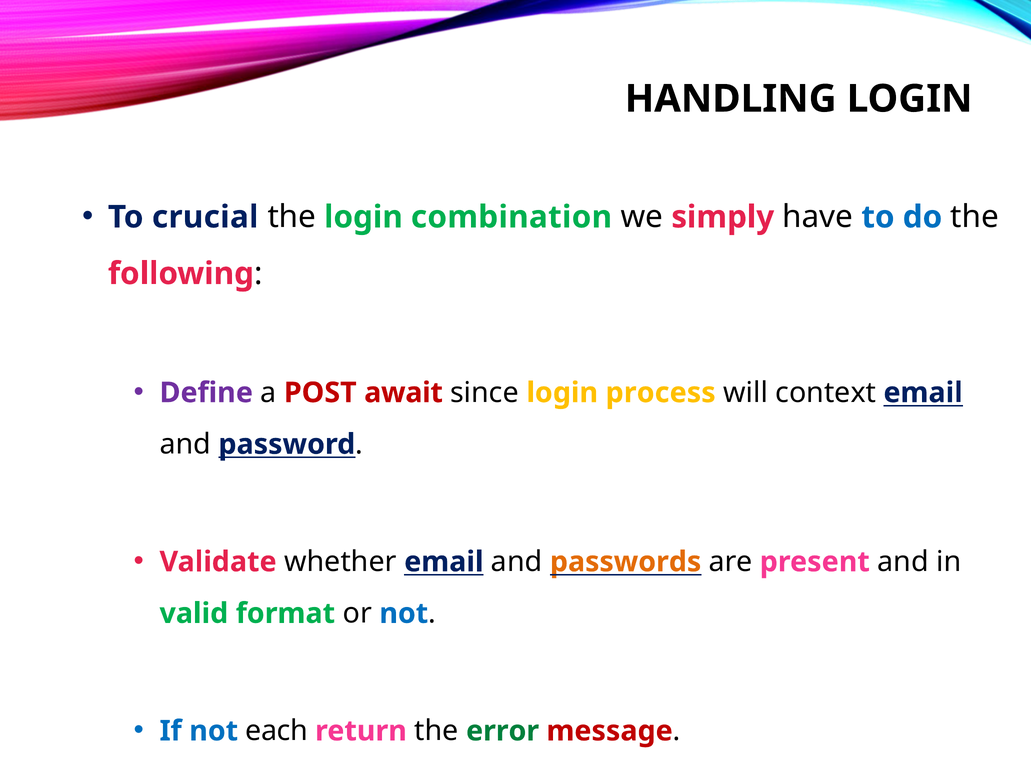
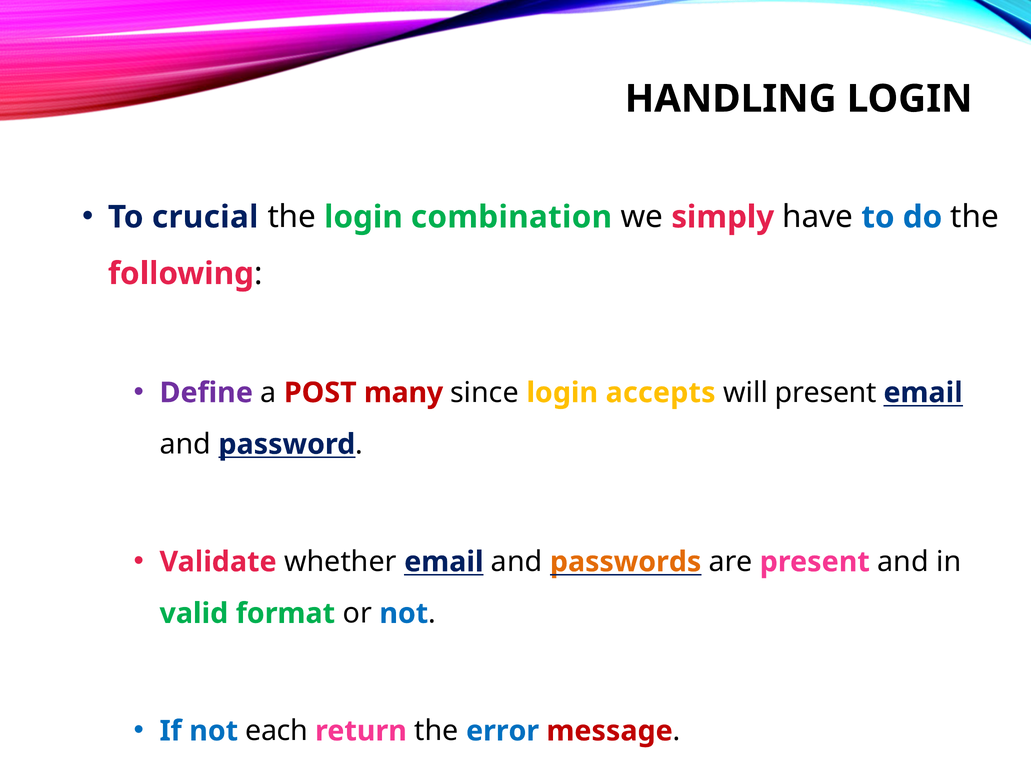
await: await -> many
process: process -> accepts
will context: context -> present
error colour: green -> blue
